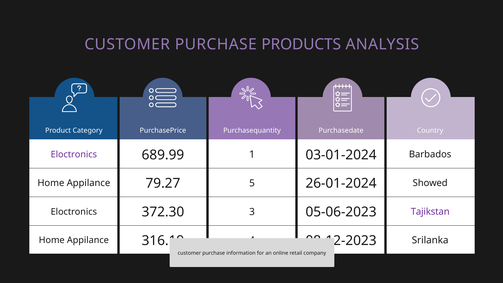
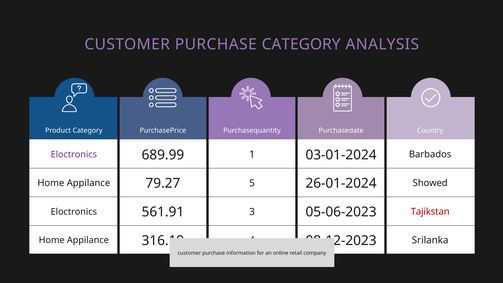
PURCHASE PRODUCTS: PRODUCTS -> CATEGORY
372.30: 372.30 -> 561.91
Tajikstan colour: purple -> red
